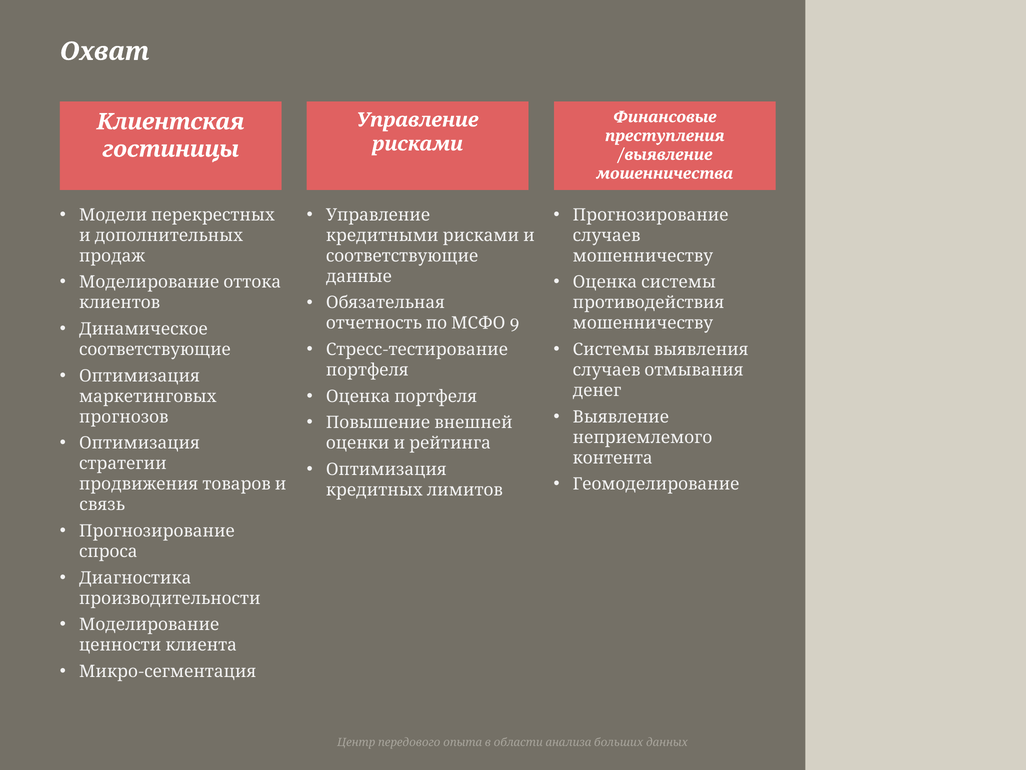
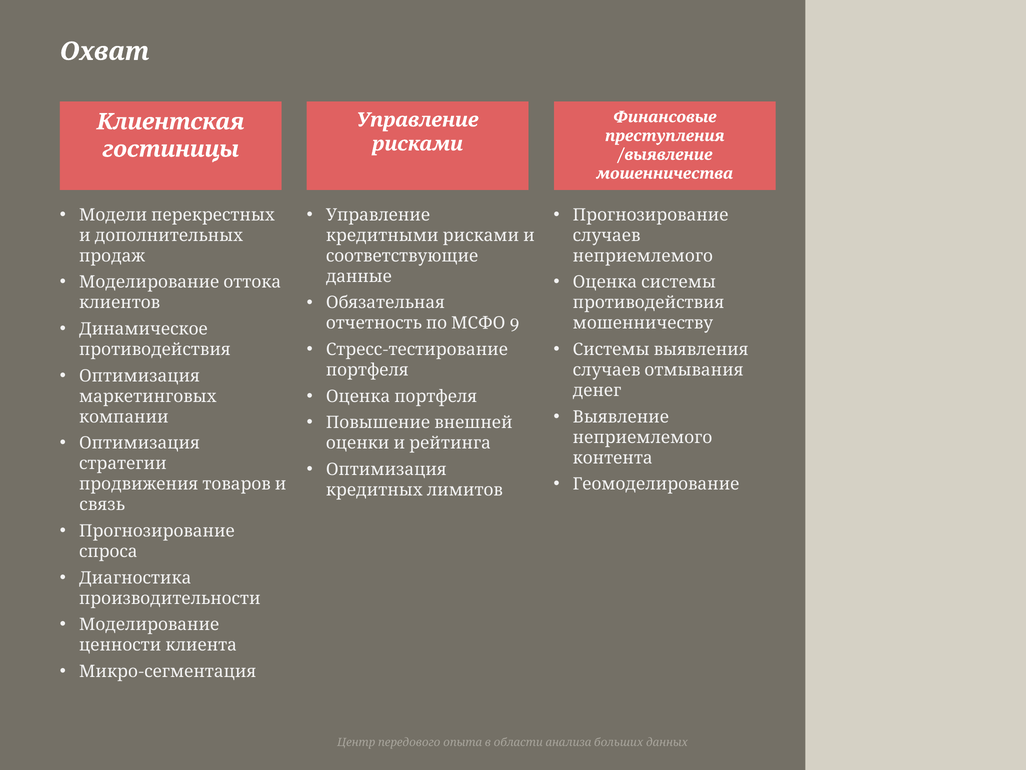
мошенничеству at (643, 256): мошенничеству -> неприемлемого
соответствующие at (155, 349): соответствующие -> противодействия
прогнозов: прогнозов -> компании
